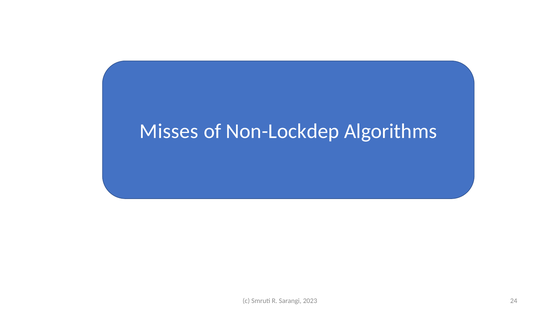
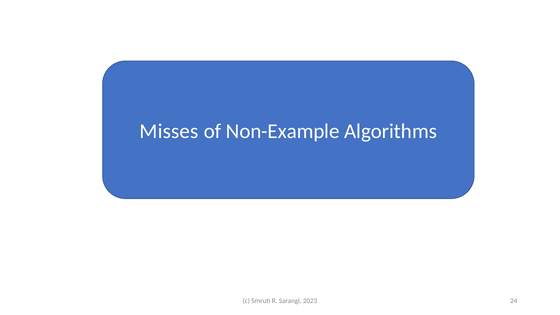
Non-Lockdep: Non-Lockdep -> Non-Example
